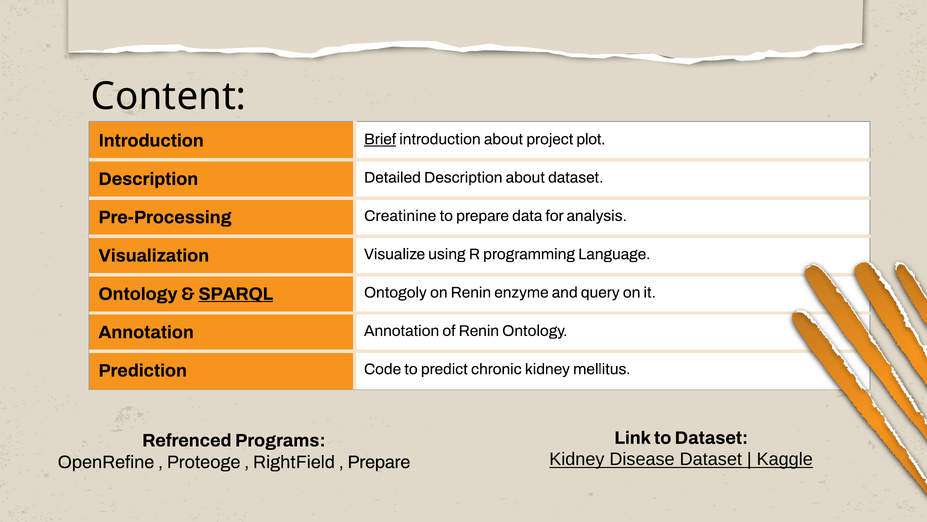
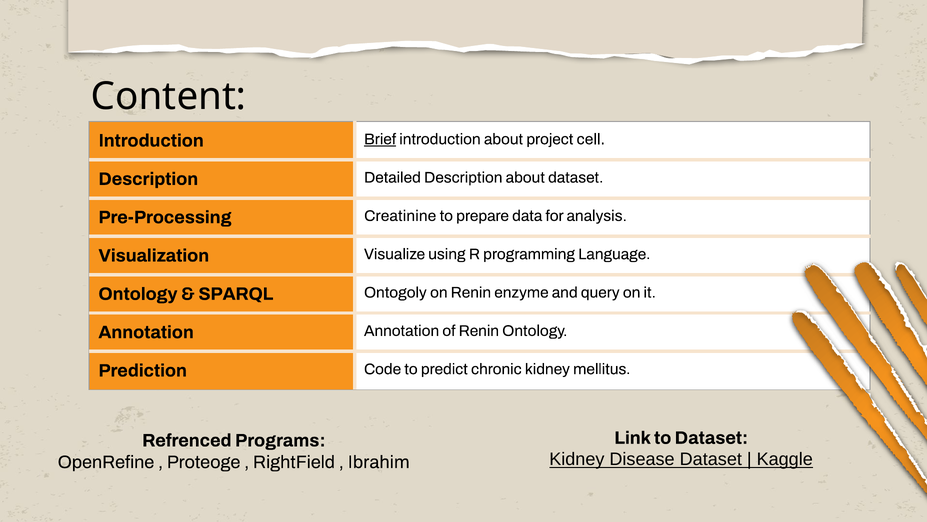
plot: plot -> cell
SPARQL underline: present -> none
Prepare at (379, 462): Prepare -> Ibrahim
